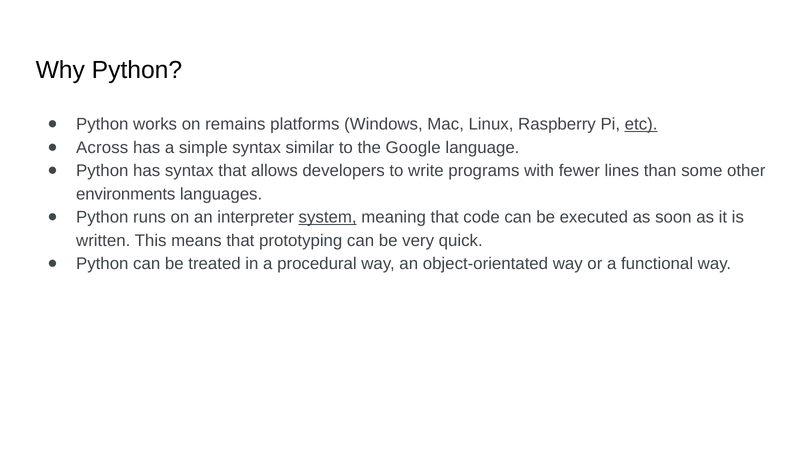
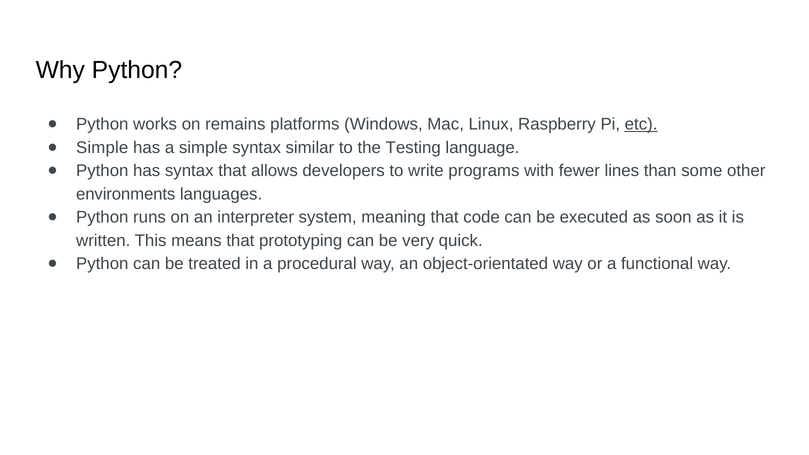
Across at (102, 148): Across -> Simple
Google: Google -> Testing
system underline: present -> none
